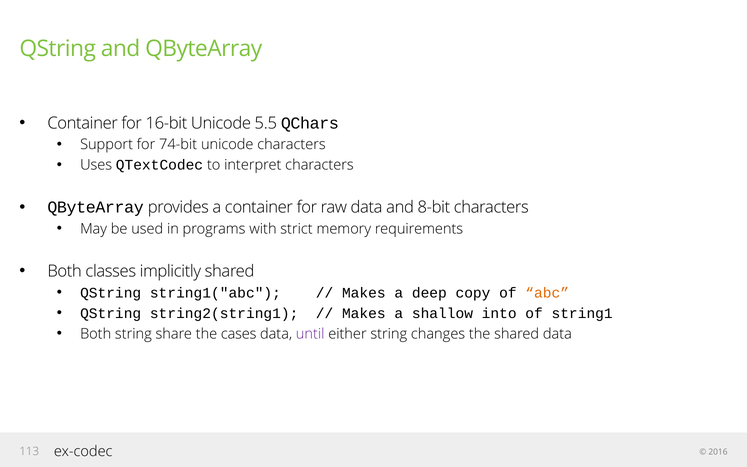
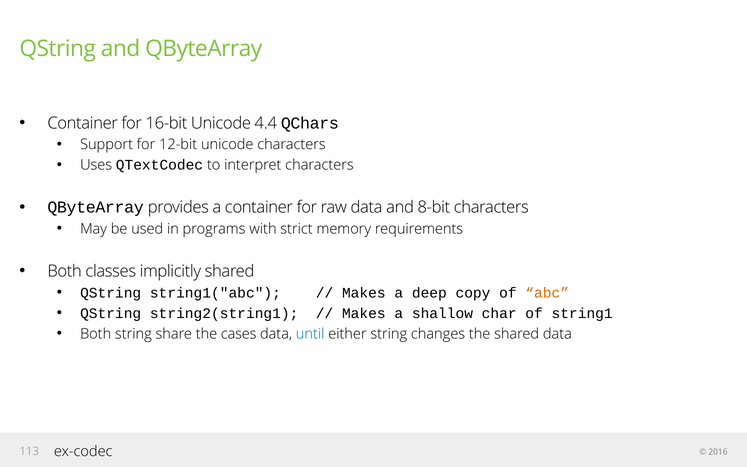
5.5: 5.5 -> 4.4
74-bit: 74-bit -> 12-bit
into: into -> char
until colour: purple -> blue
